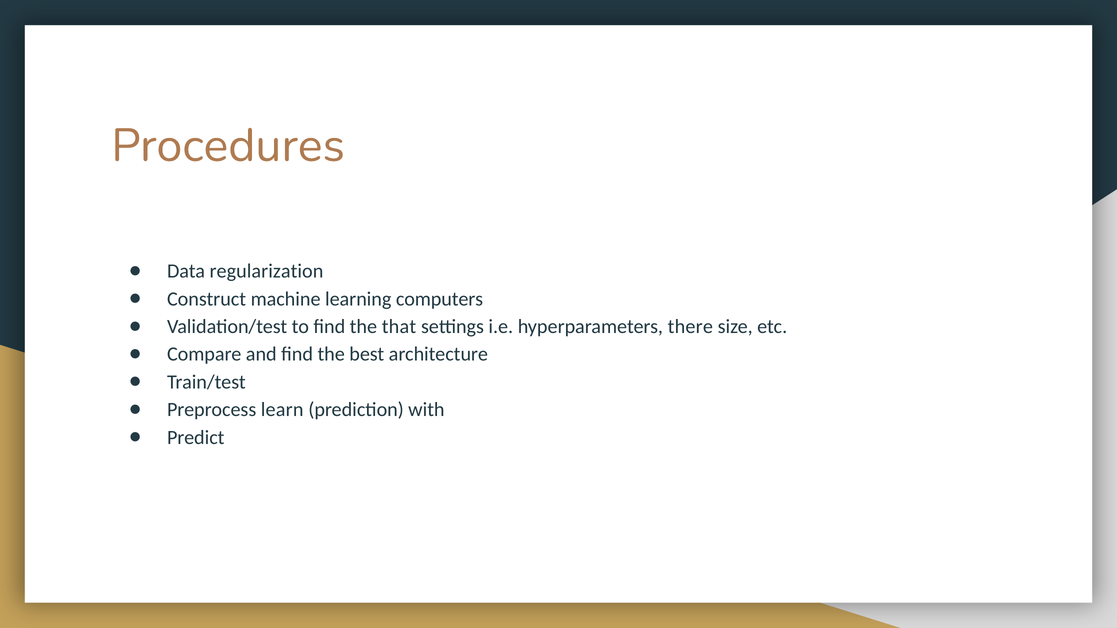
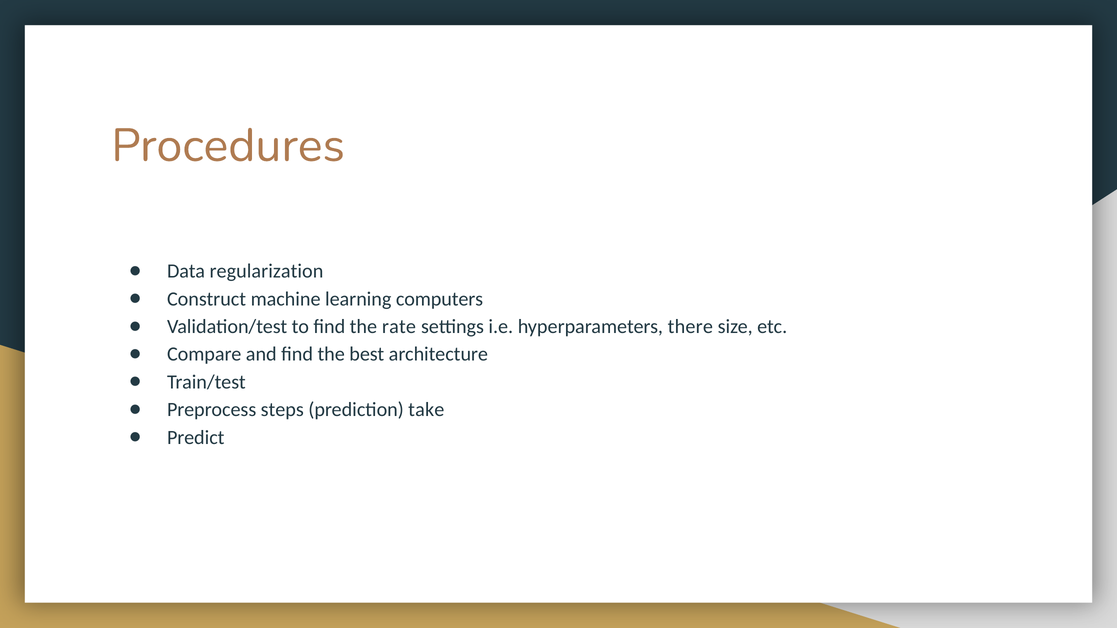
that: that -> rate
learn: learn -> steps
with: with -> take
